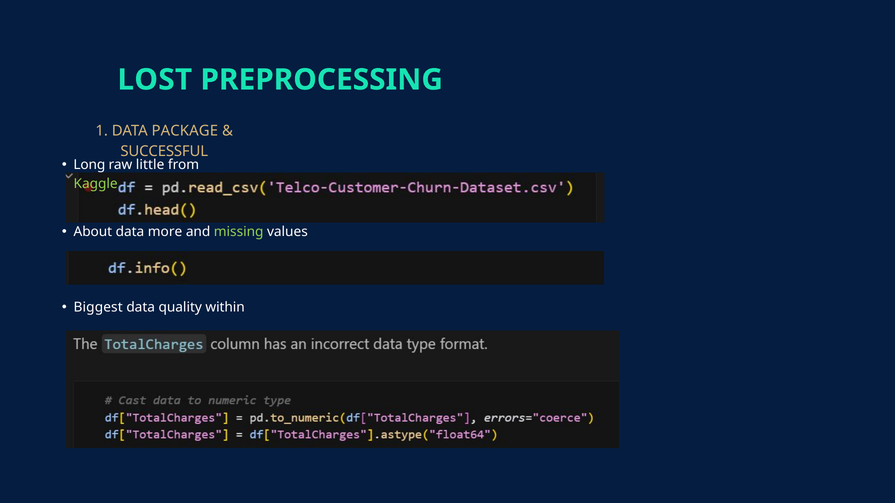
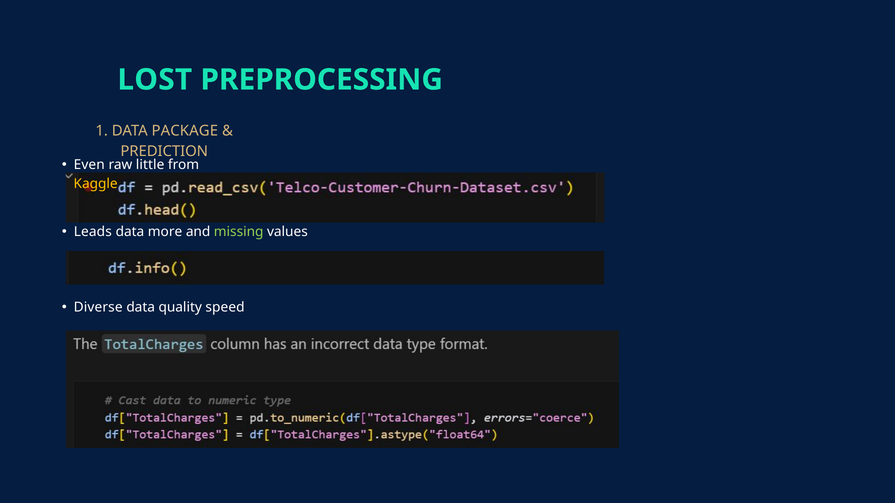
SUCCESSFUL: SUCCESSFUL -> PREDICTION
Long: Long -> Even
Kaggle colour: light green -> yellow
About: About -> Leads
Biggest: Biggest -> Diverse
within: within -> speed
